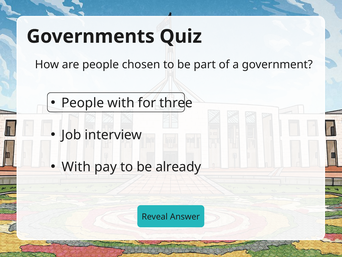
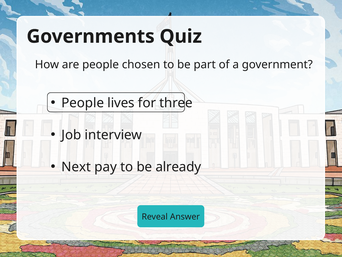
People with: with -> lives
With at (76, 167): With -> Next
